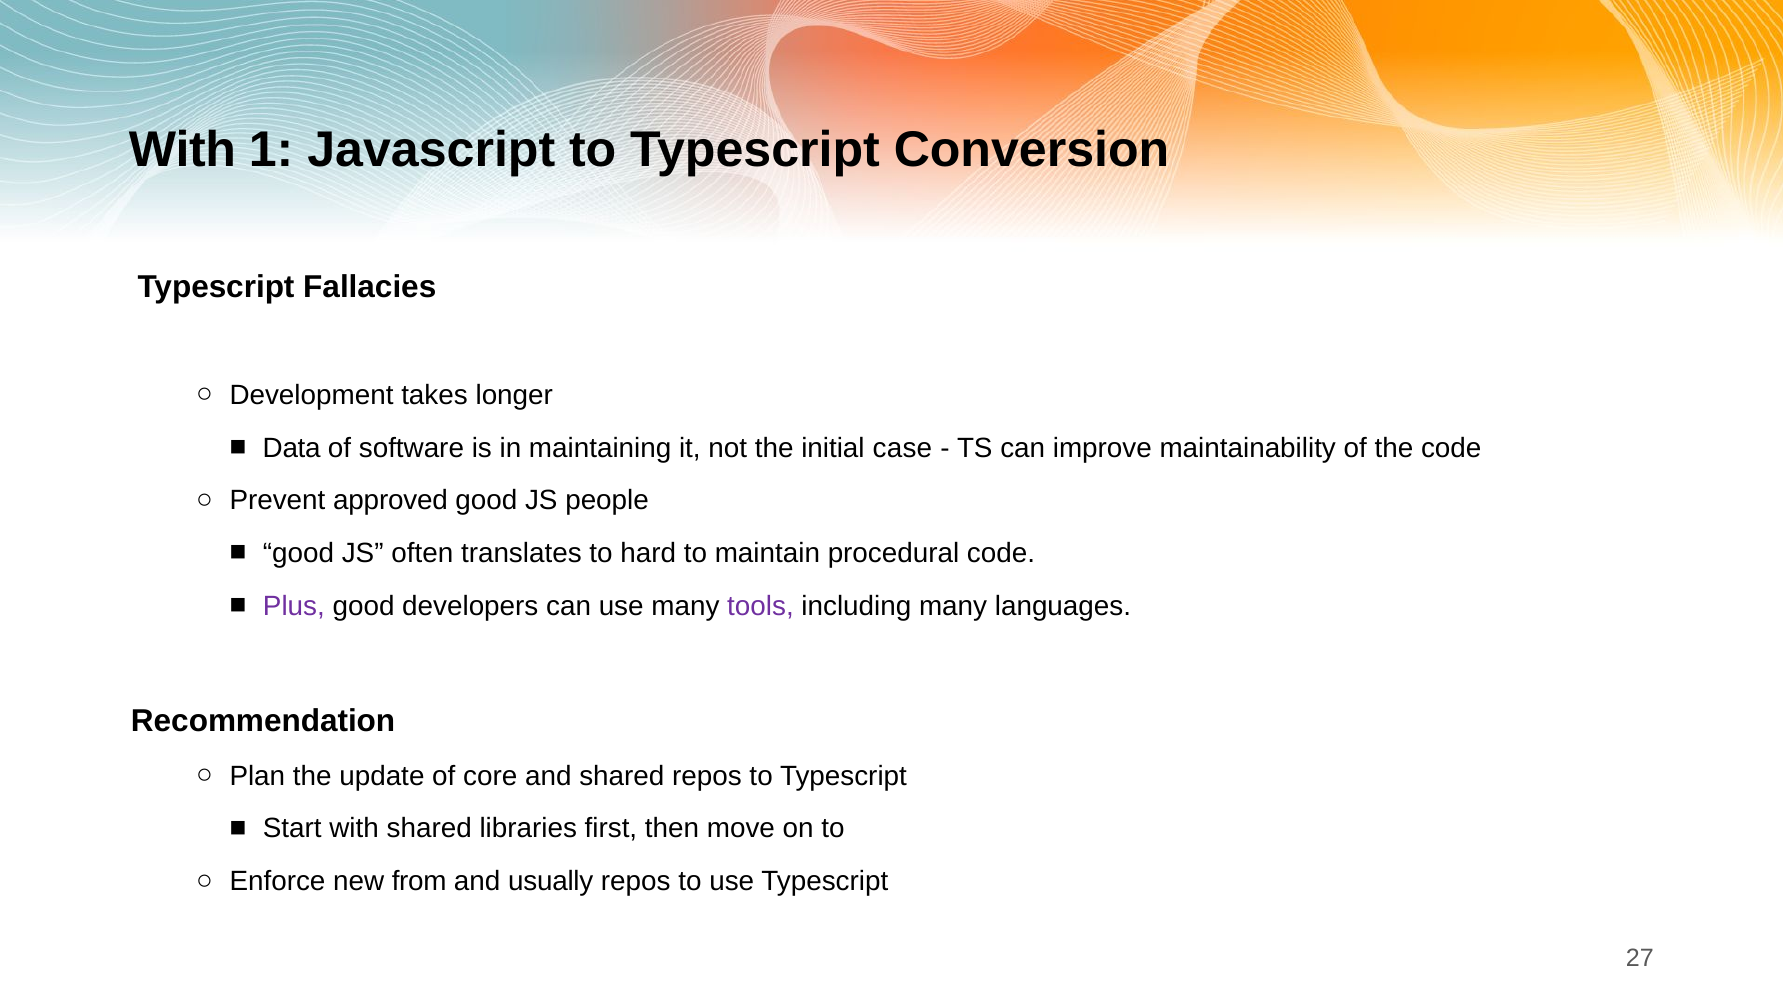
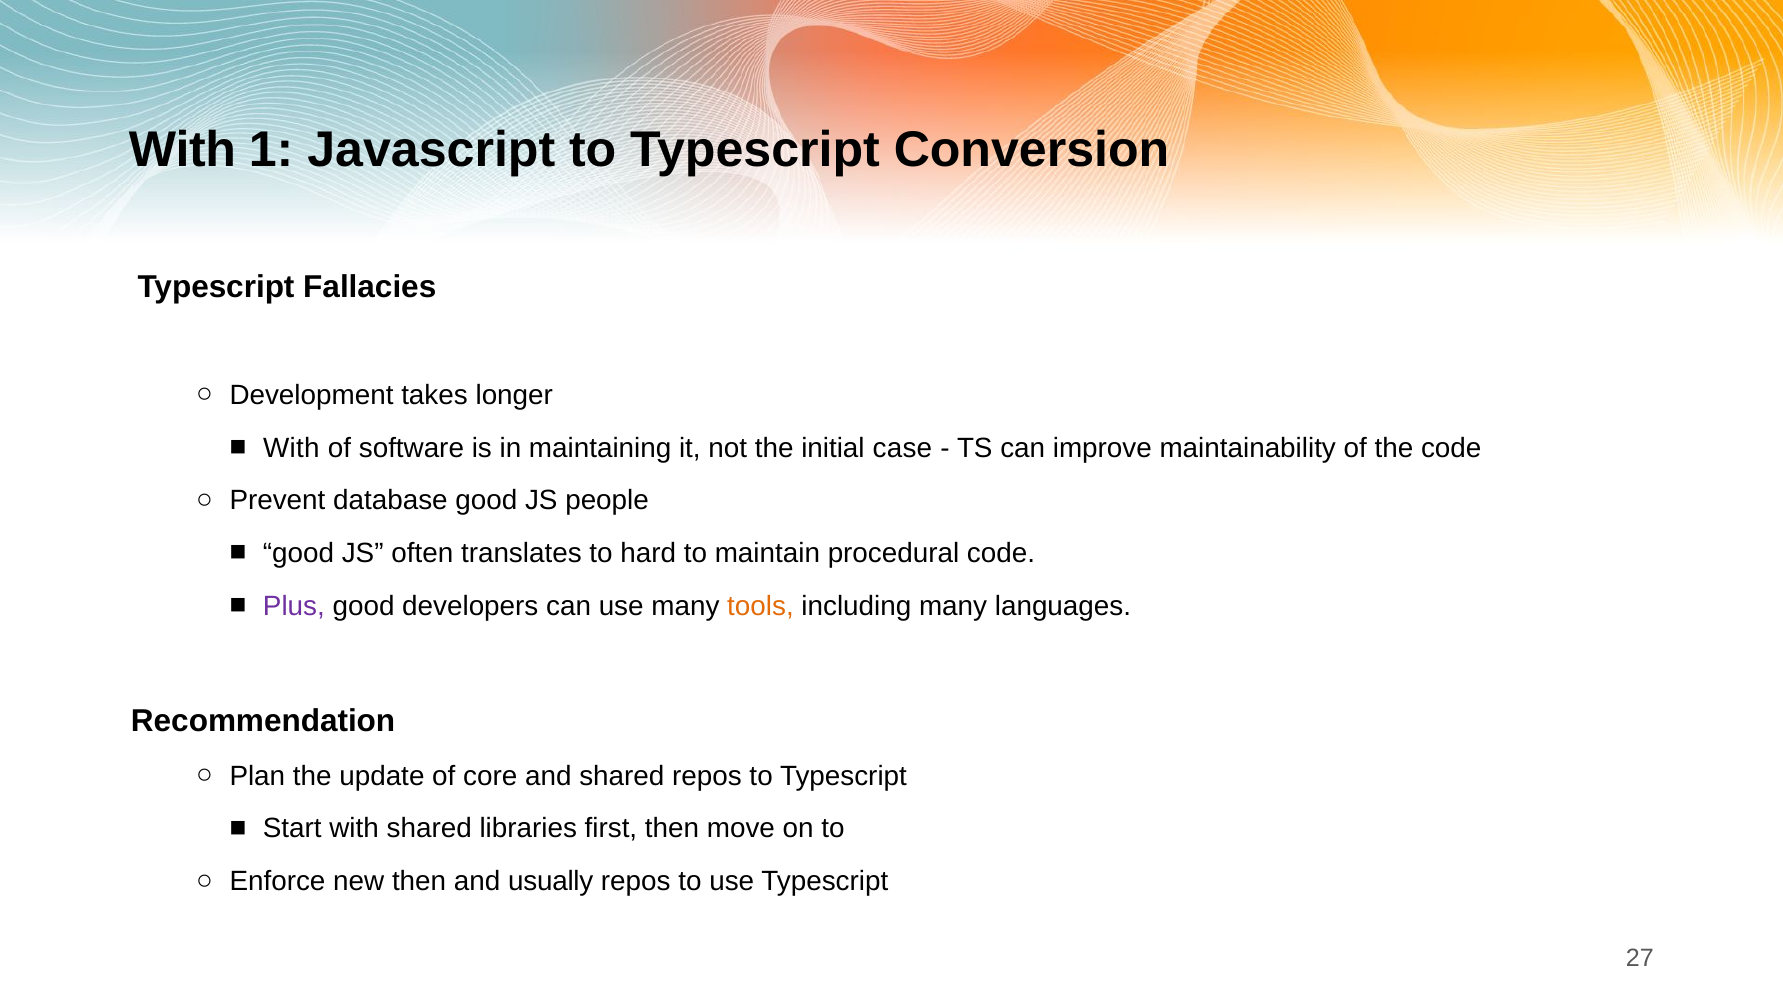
Data at (292, 448): Data -> With
approved: approved -> database
tools colour: purple -> orange
new from: from -> then
